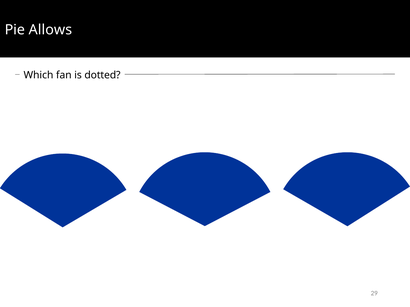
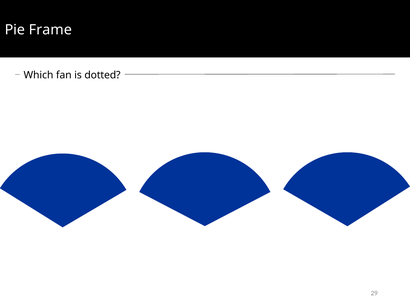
Allows: Allows -> Frame
